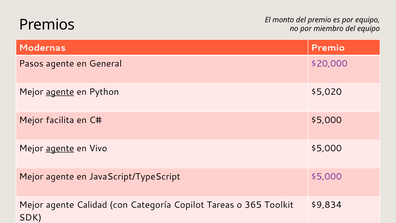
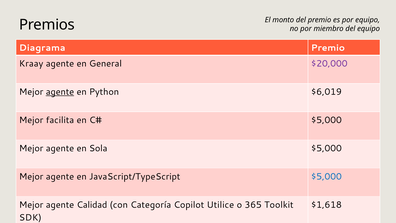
Modernas: Modernas -> Diagrama
Pasos: Pasos -> Kraay
$5,020: $5,020 -> $6,019
agente at (60, 148) underline: present -> none
Vivo: Vivo -> Sola
$5,000 at (326, 176) colour: purple -> blue
Tareas: Tareas -> Utilice
$9,834: $9,834 -> $1,618
